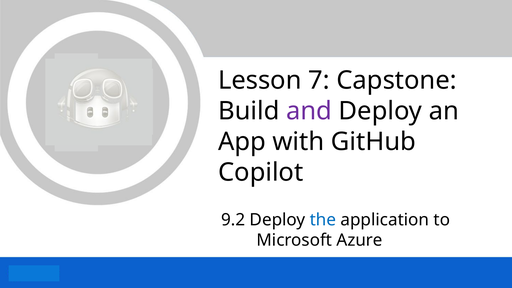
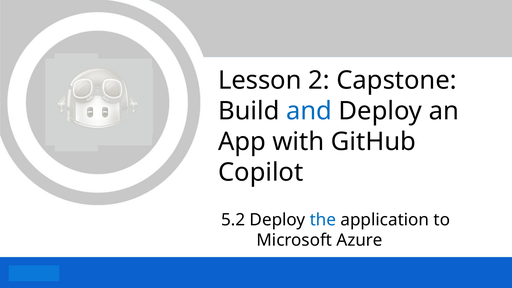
7: 7 -> 2
and colour: purple -> blue
9.2: 9.2 -> 5.2
